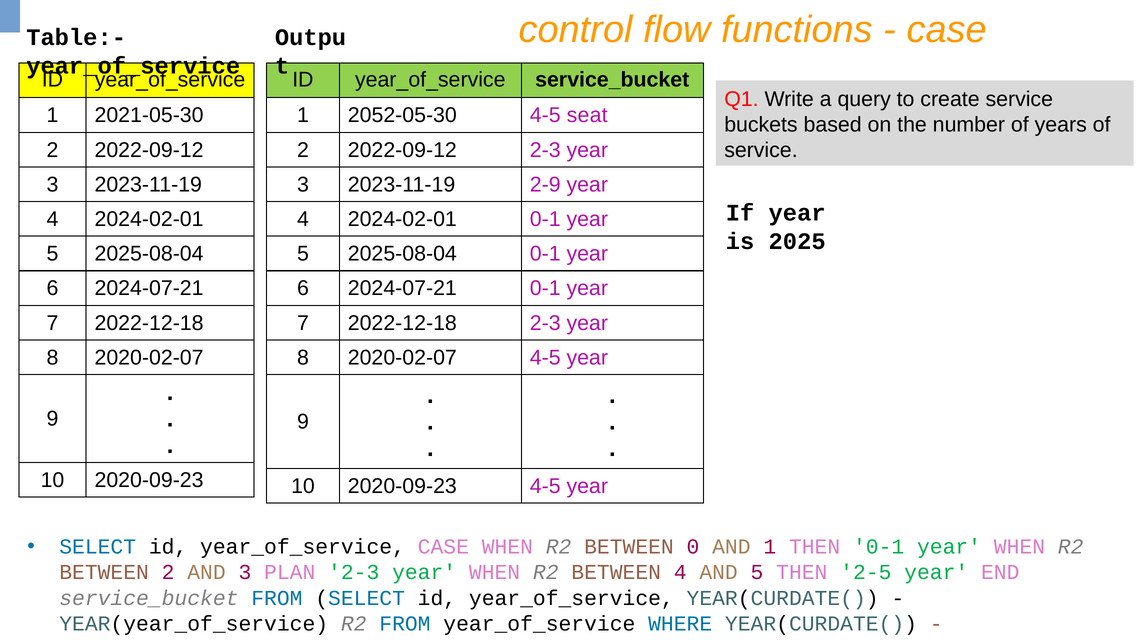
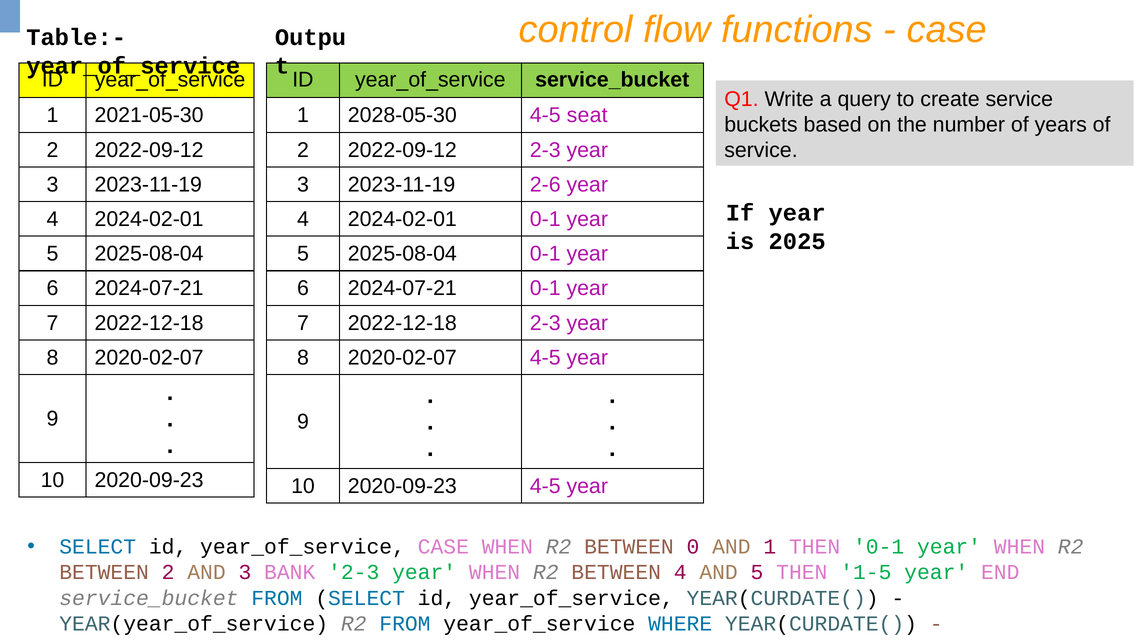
2052-05-30: 2052-05-30 -> 2028-05-30
2-9: 2-9 -> 2-6
PLAN: PLAN -> BANK
2-5: 2-5 -> 1-5
